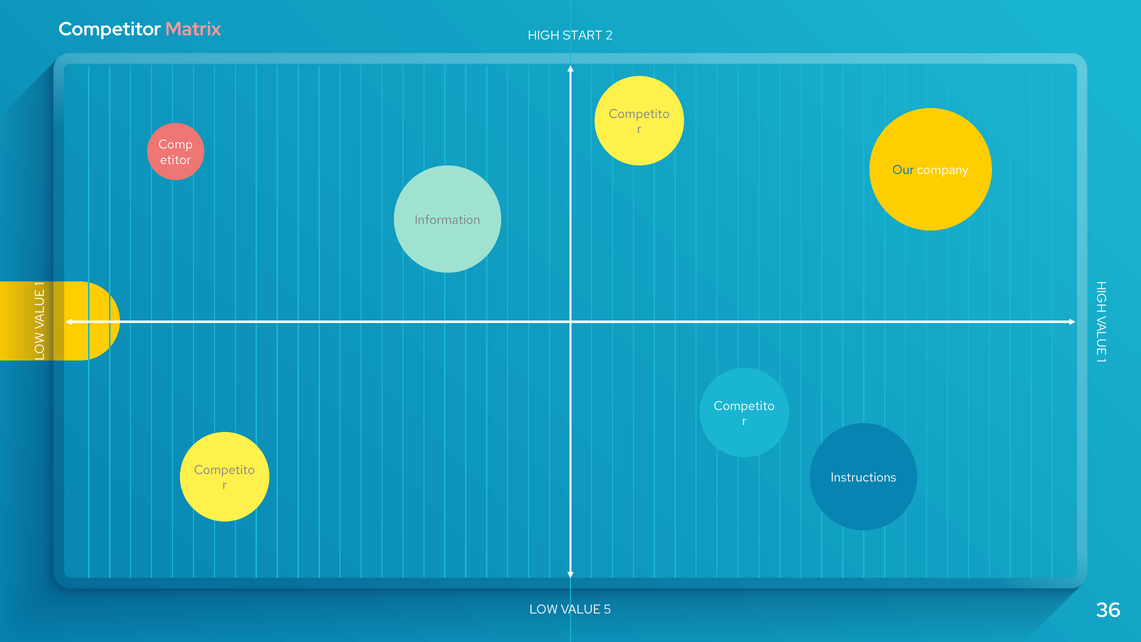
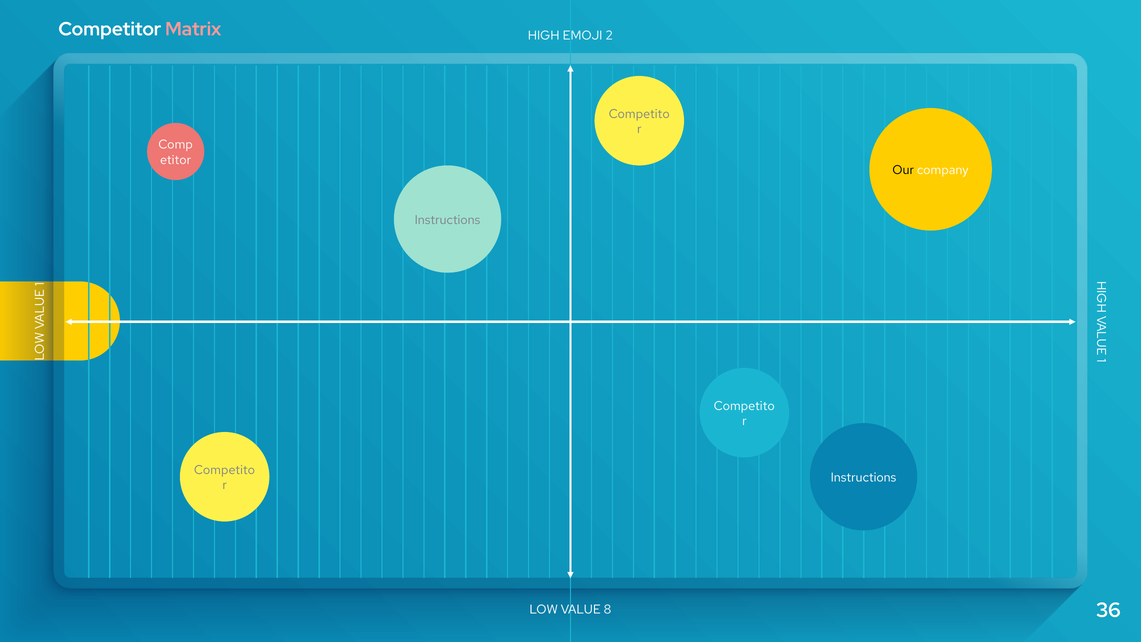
START: START -> EMOJI
Our colour: blue -> black
Information at (447, 220): Information -> Instructions
5: 5 -> 8
